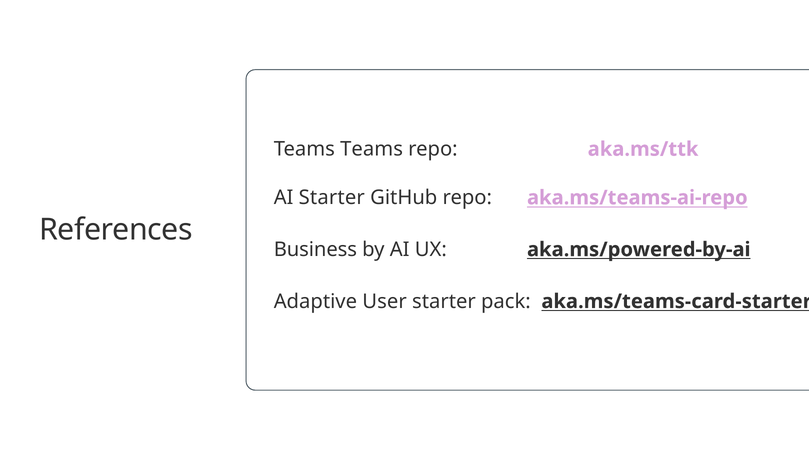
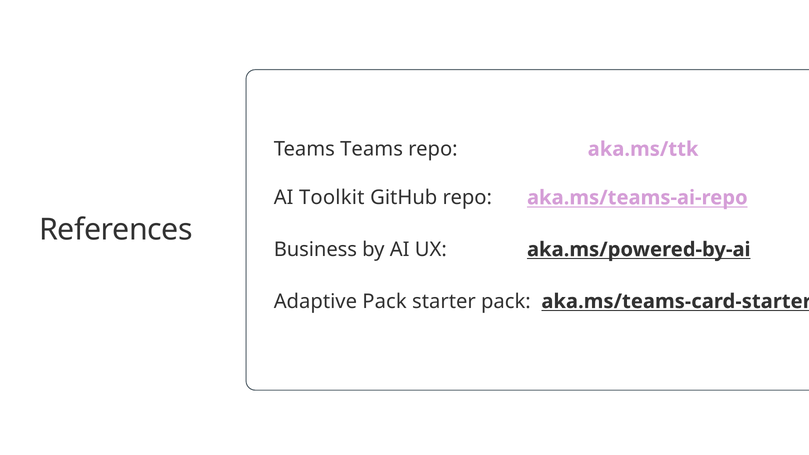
AI Starter: Starter -> Toolkit
Adaptive User: User -> Pack
